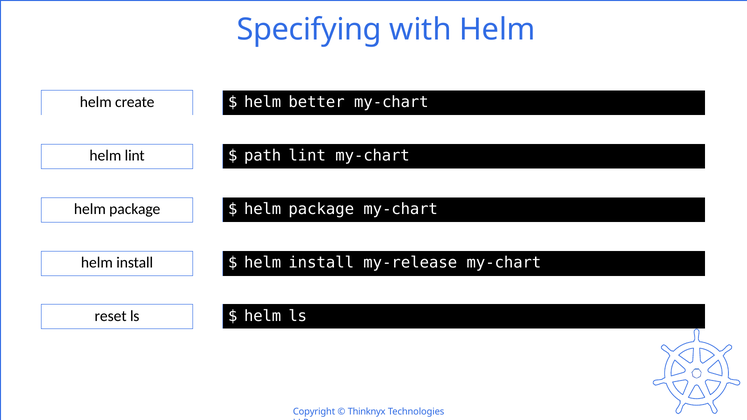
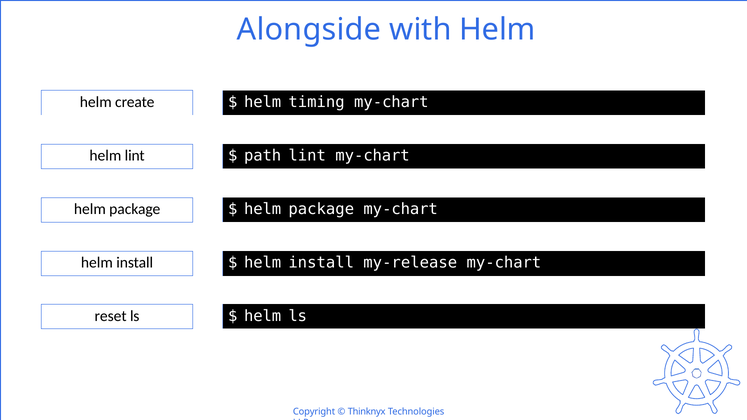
Specifying: Specifying -> Alongside
better: better -> timing
